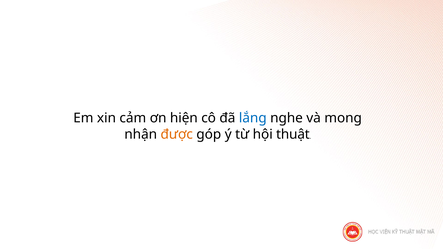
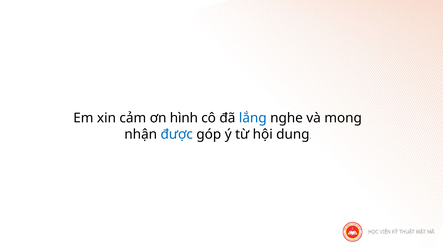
hiện: hiện -> hình
được colour: orange -> blue
hội thuật: thuật -> dung
